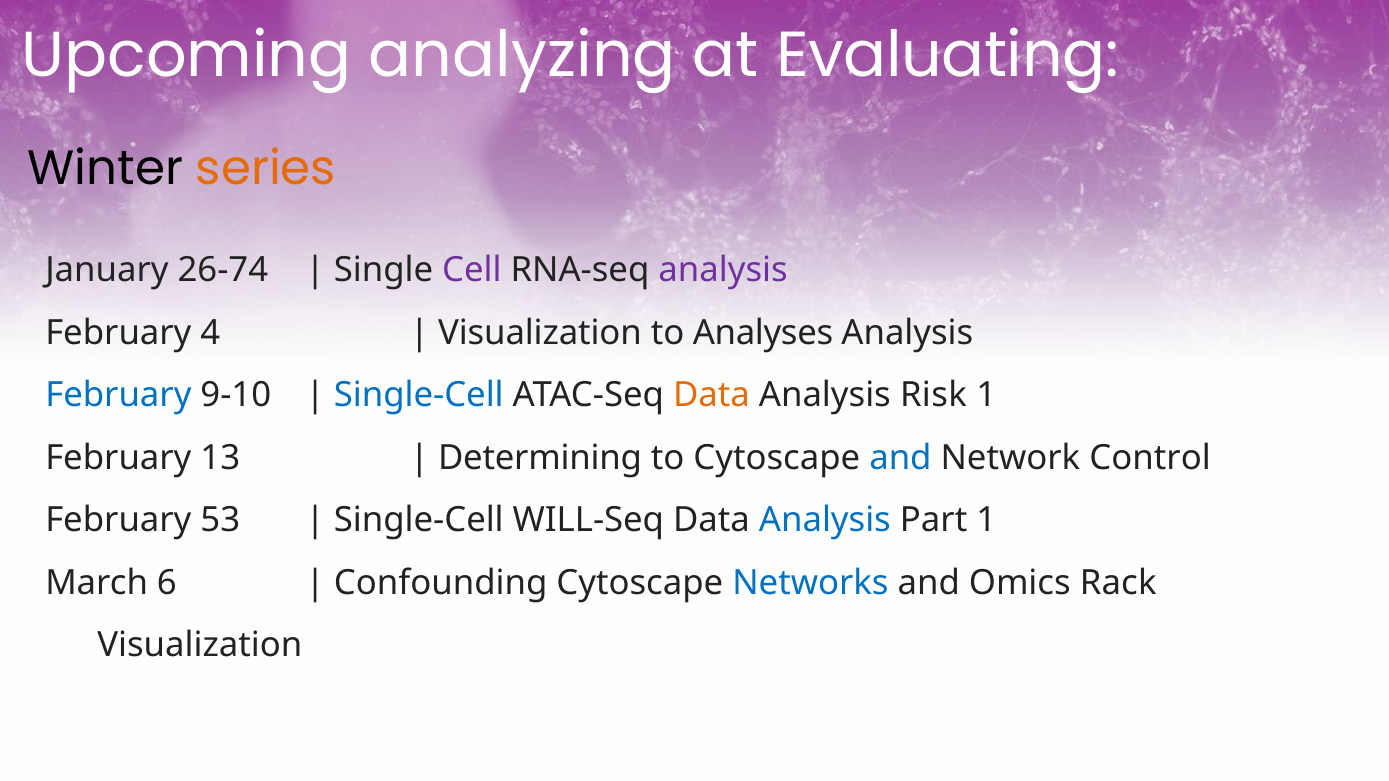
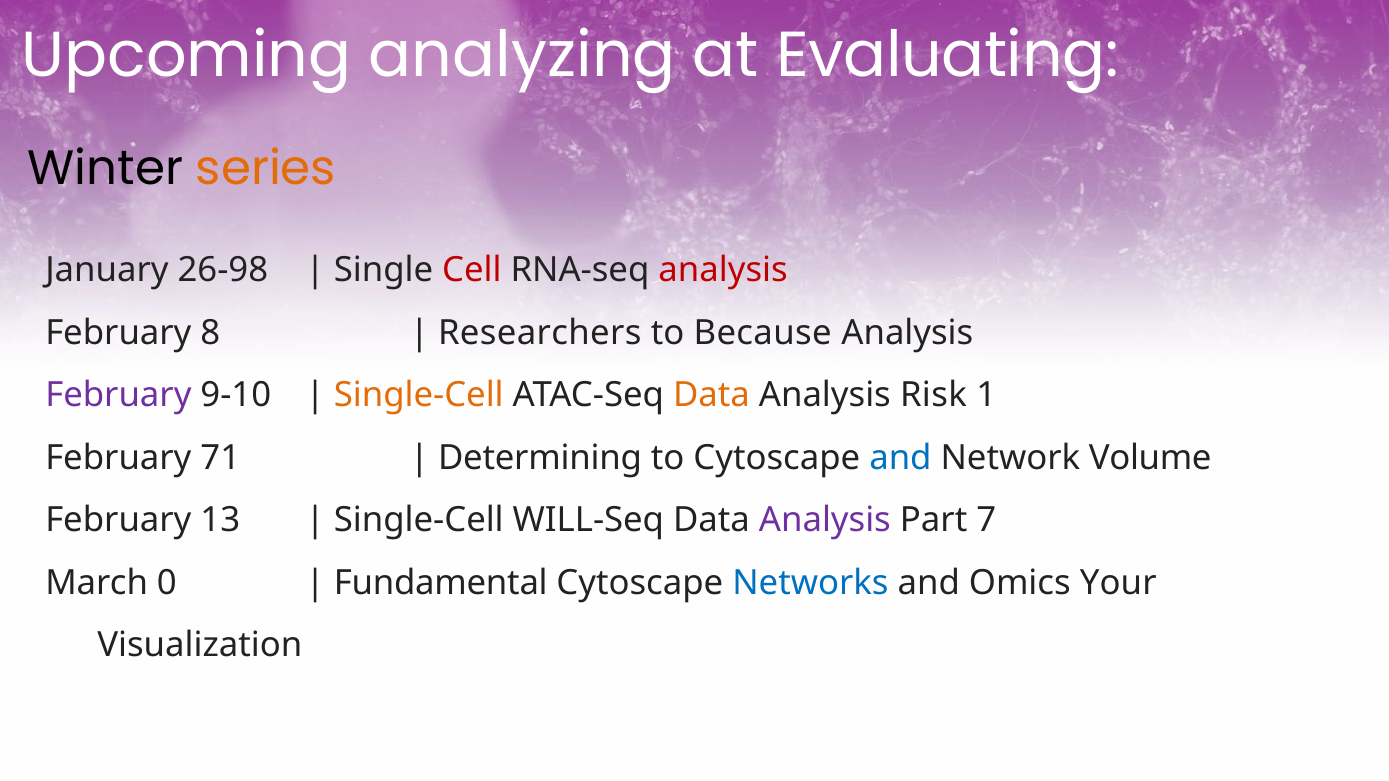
26-74: 26-74 -> 26-98
Cell colour: purple -> red
analysis at (723, 270) colour: purple -> red
4: 4 -> 8
Visualization at (540, 333): Visualization -> Researchers
Analyses: Analyses -> Because
February at (118, 395) colour: blue -> purple
Single-Cell at (419, 395) colour: blue -> orange
13: 13 -> 71
Control: Control -> Volume
53: 53 -> 13
Analysis at (825, 520) colour: blue -> purple
Part 1: 1 -> 7
6: 6 -> 0
Confounding: Confounding -> Fundamental
Rack: Rack -> Your
